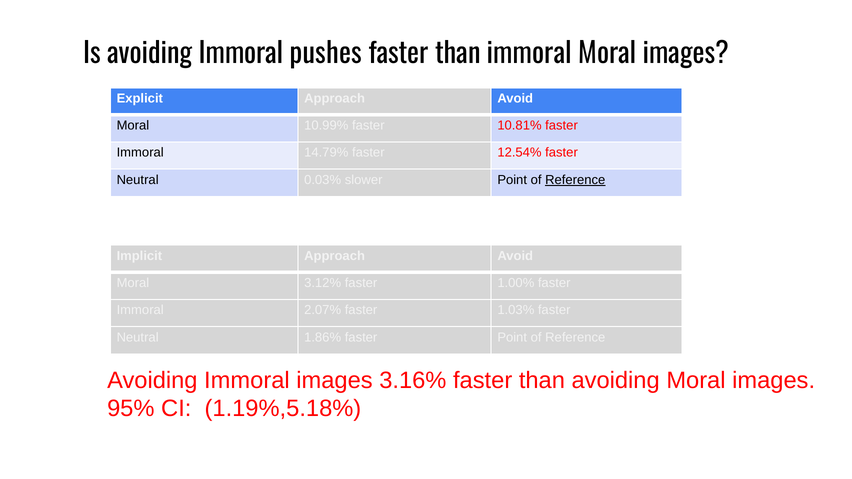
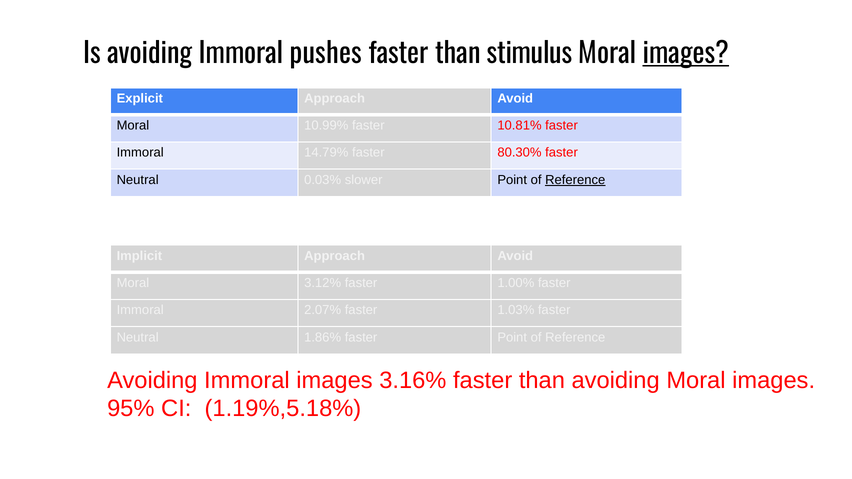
than immoral: immoral -> stimulus
images at (686, 54) underline: none -> present
12.54%: 12.54% -> 80.30%
